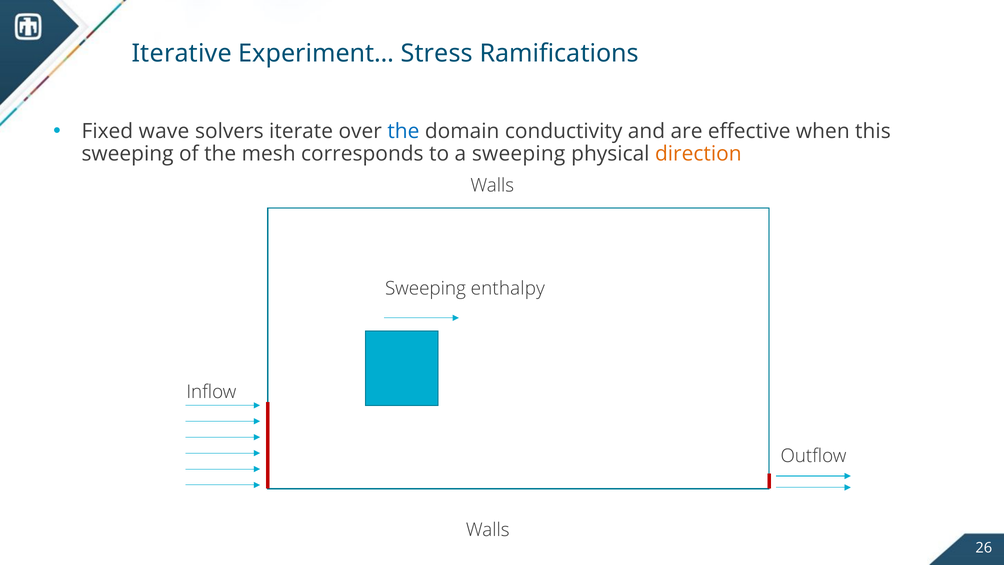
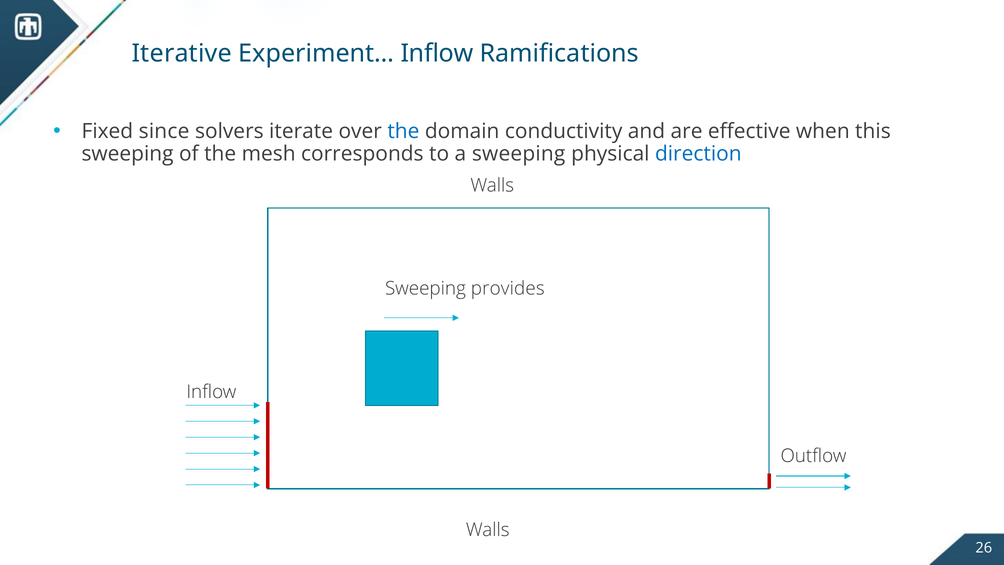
Experiment… Stress: Stress -> Inflow
wave: wave -> since
direction colour: orange -> blue
enthalpy: enthalpy -> provides
